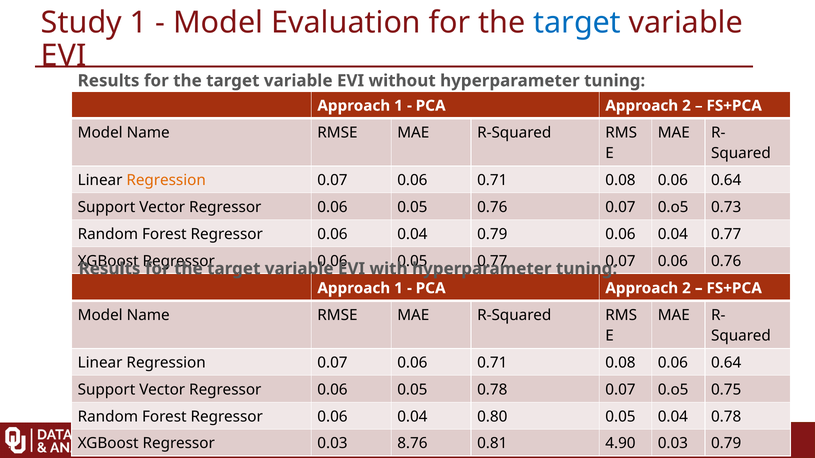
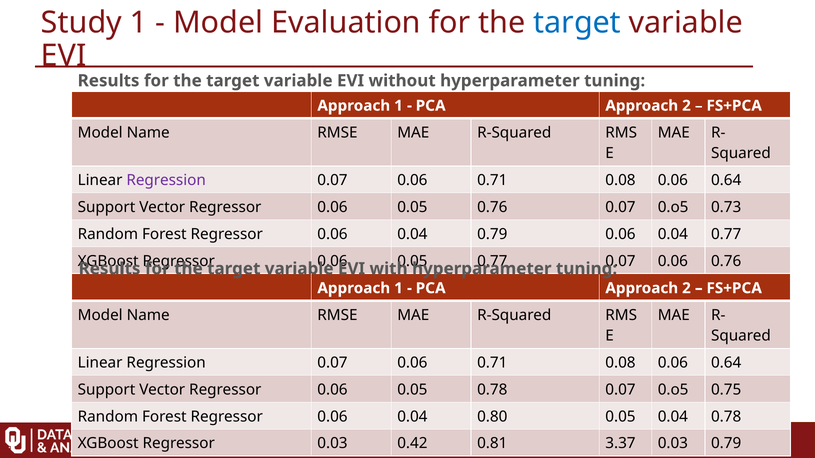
Regression at (166, 180) colour: orange -> purple
8.76: 8.76 -> 0.42
4.90: 4.90 -> 3.37
